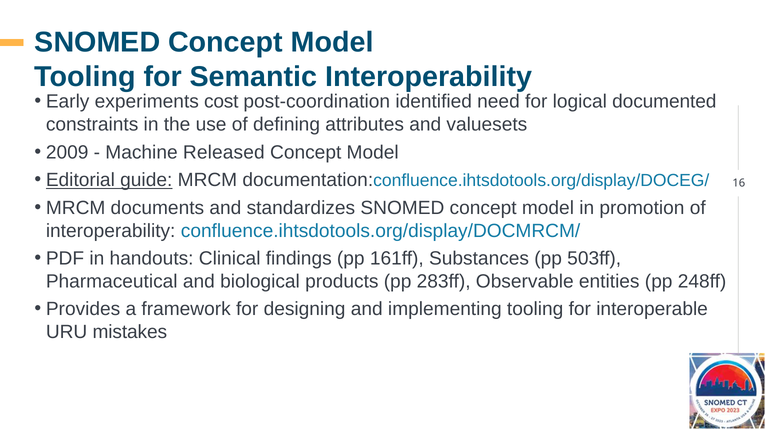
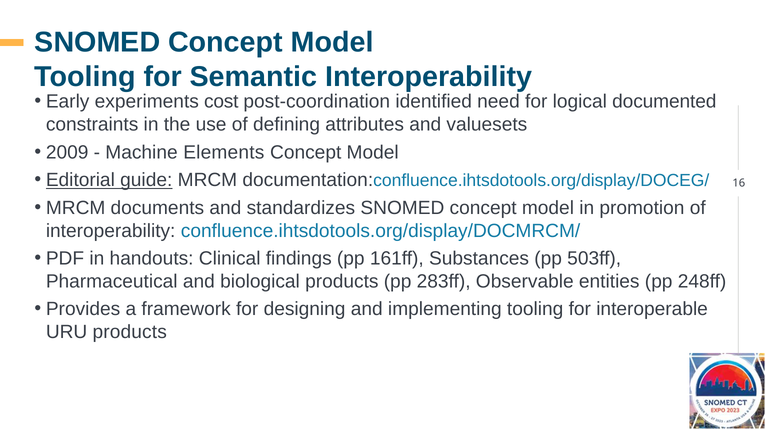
Released: Released -> Elements
URU mistakes: mistakes -> products
